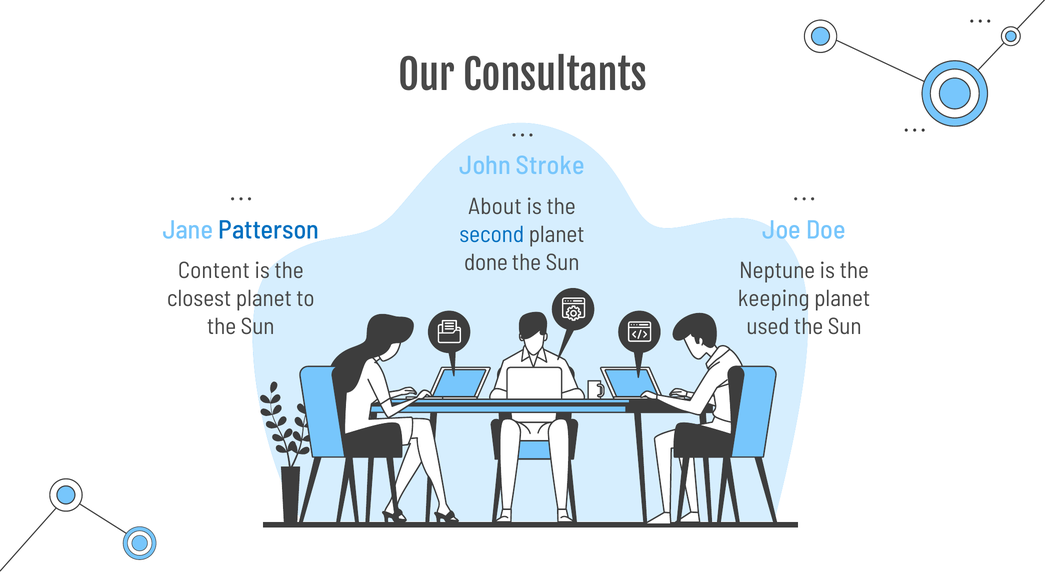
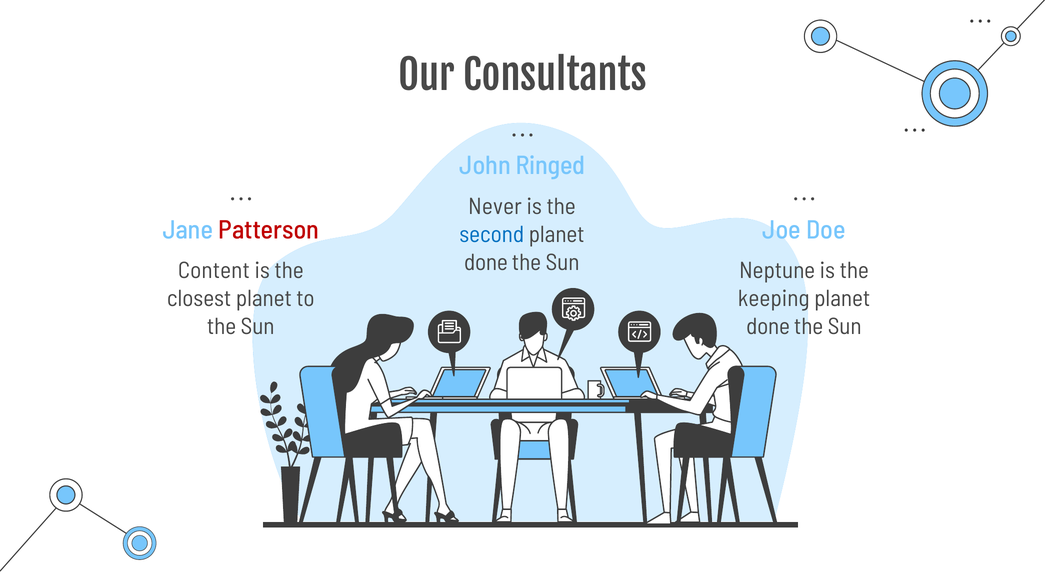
Stroke: Stroke -> Ringed
About: About -> Never
Patterson colour: blue -> red
used at (768, 326): used -> done
